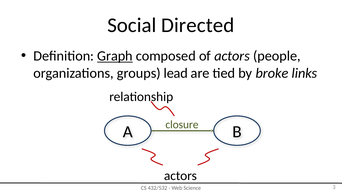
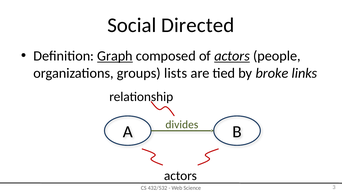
actors at (232, 56) underline: none -> present
lead: lead -> lists
closure: closure -> divides
